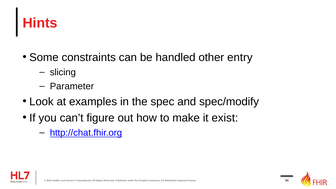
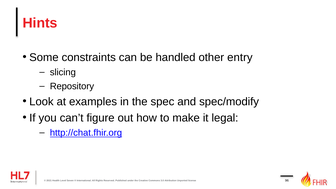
Parameter: Parameter -> Repository
exist: exist -> legal
